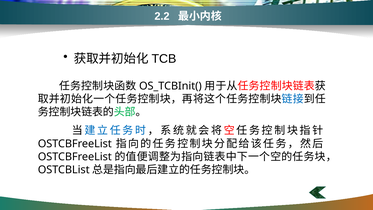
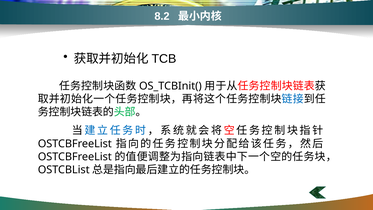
2.2: 2.2 -> 8.2
